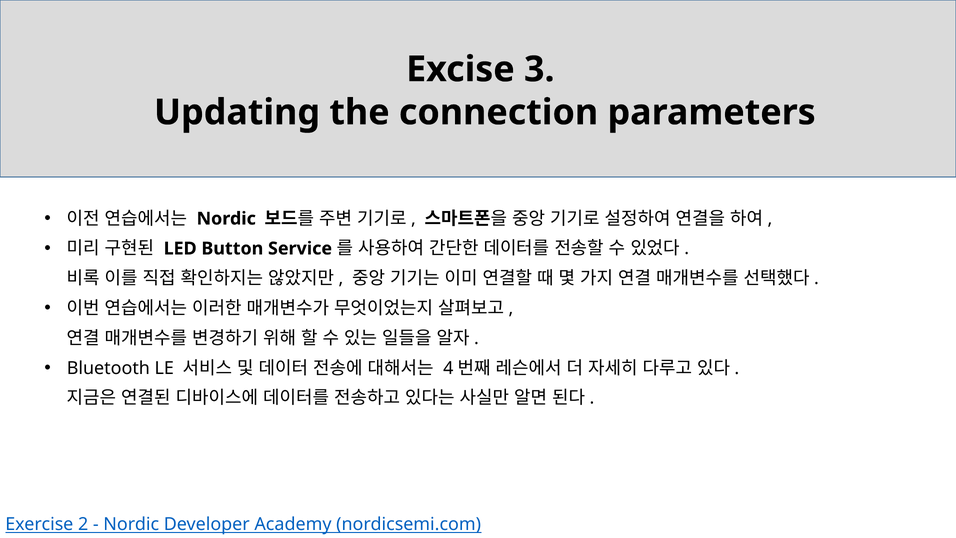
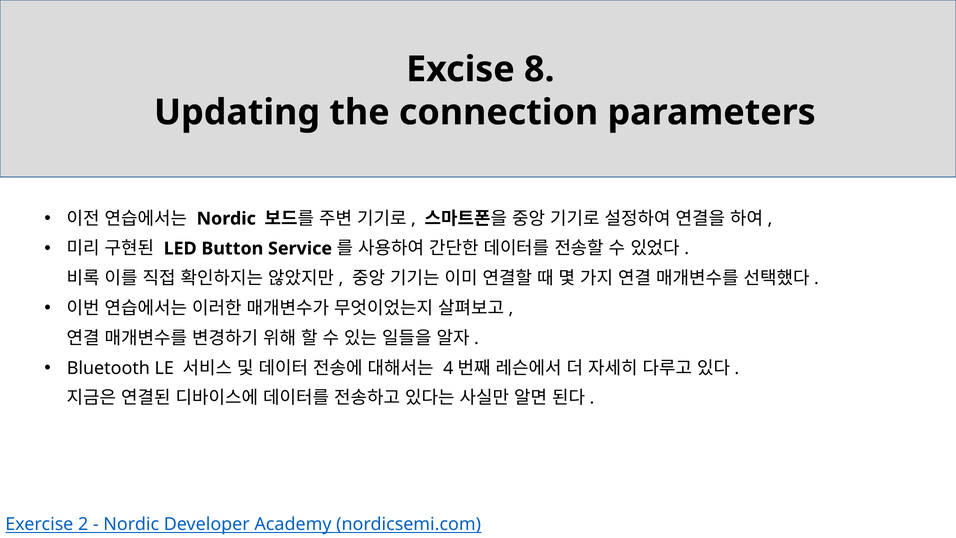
3: 3 -> 8
